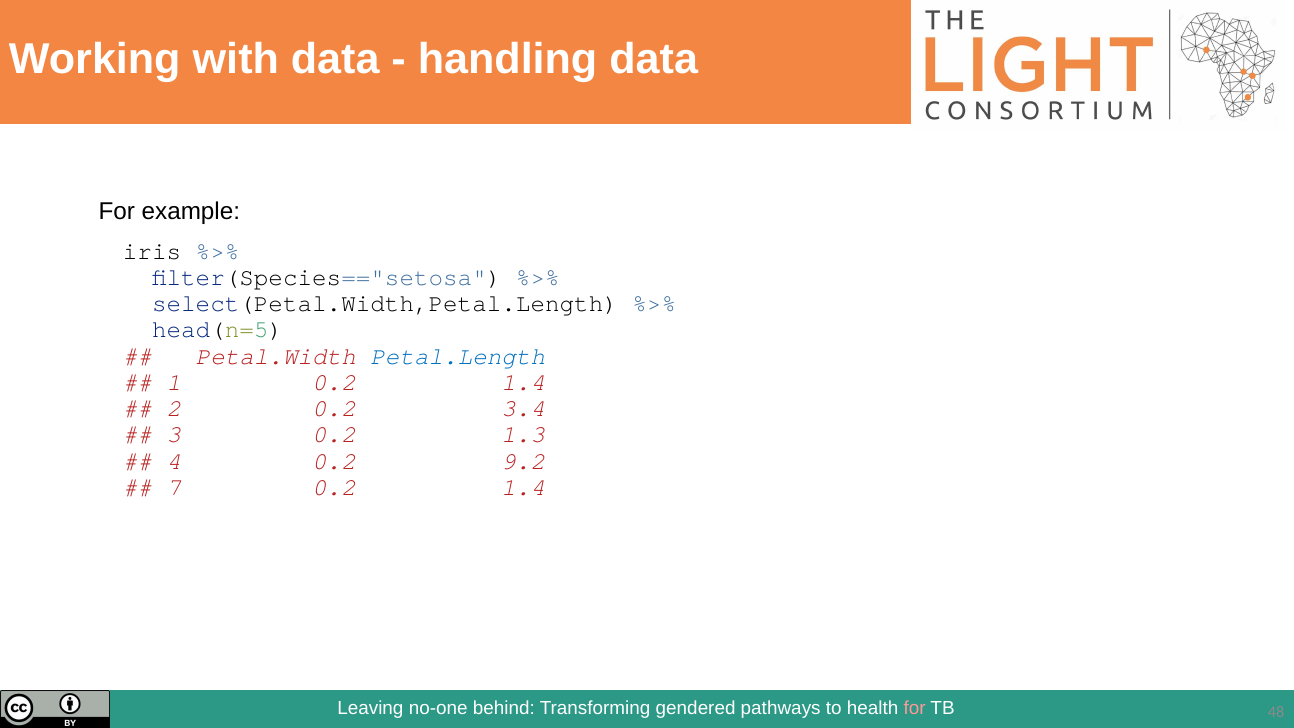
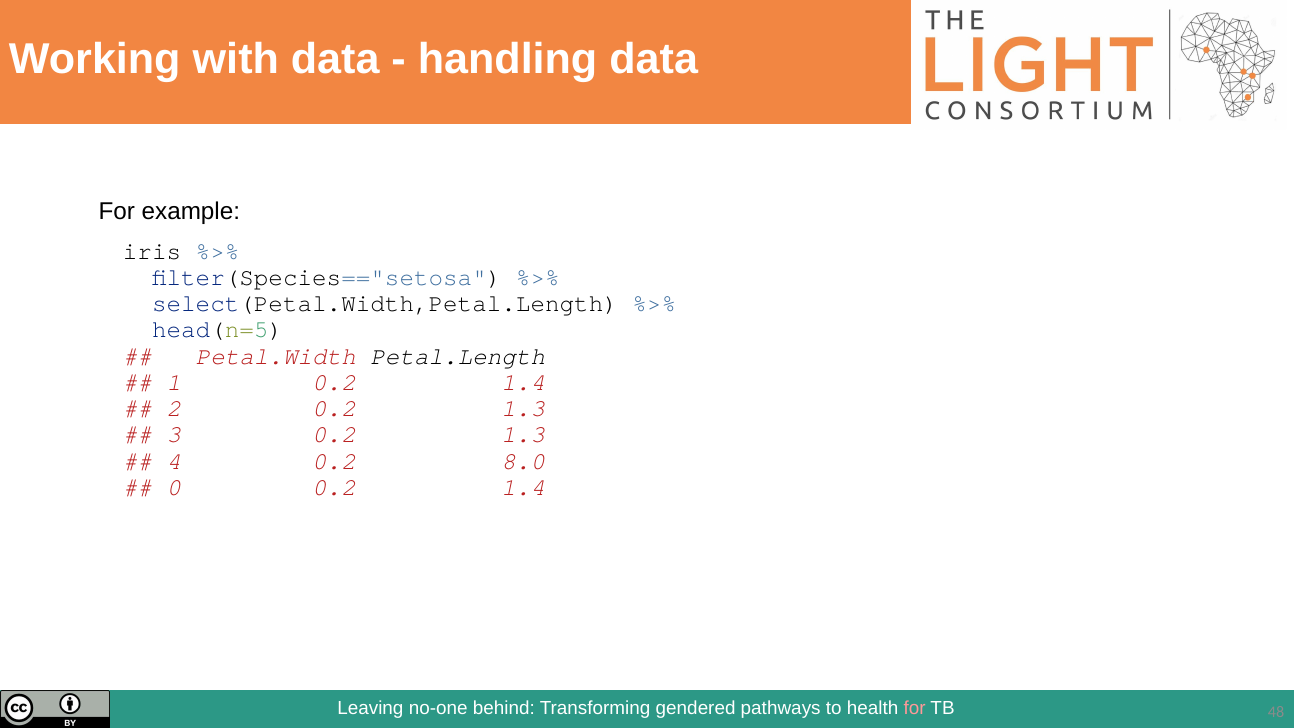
Petal.Length colour: blue -> black
2 0.2 3.4: 3.4 -> 1.3
9.2: 9.2 -> 8.0
7: 7 -> 0
